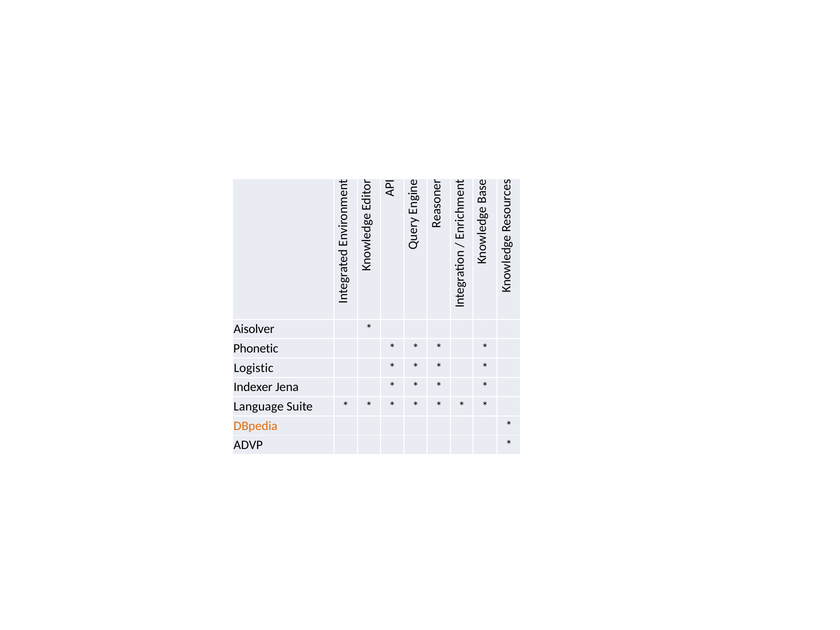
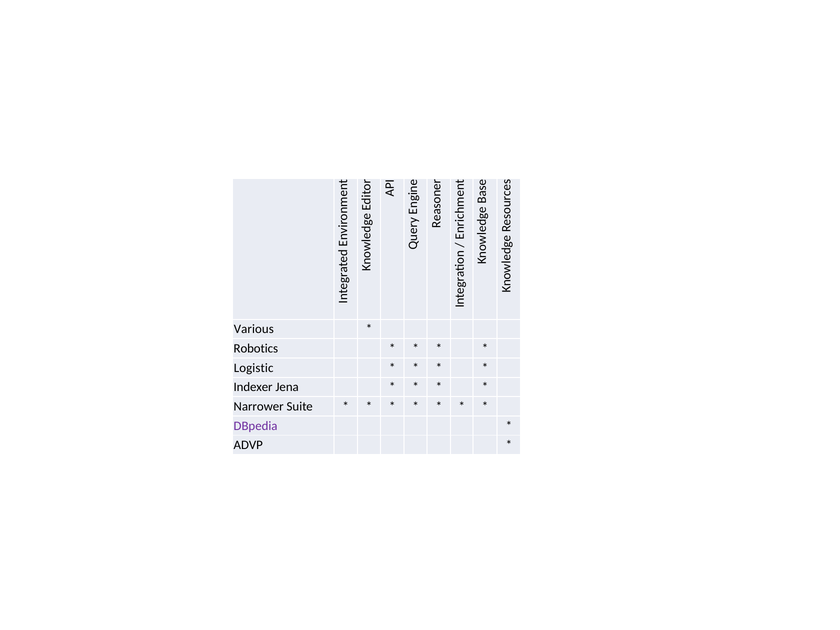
Aisolver: Aisolver -> Various
Phonetic: Phonetic -> Robotics
Language: Language -> Narrower
DBpedia colour: orange -> purple
